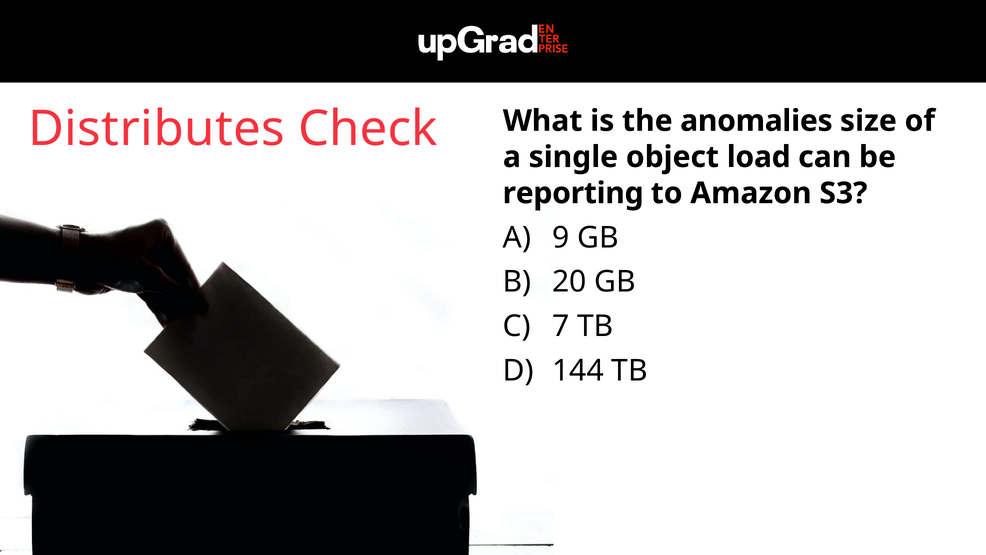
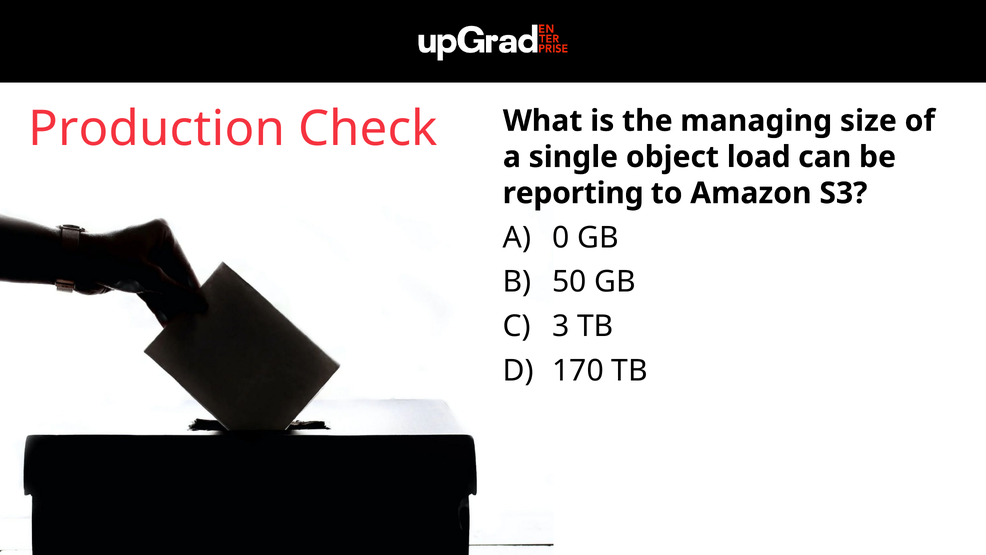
Distributes: Distributes -> Production
anomalies: anomalies -> managing
9: 9 -> 0
20: 20 -> 50
7: 7 -> 3
144: 144 -> 170
